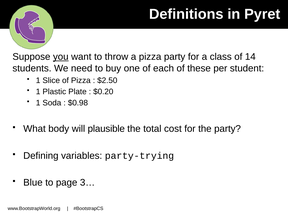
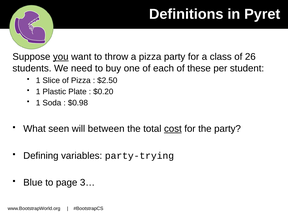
14: 14 -> 26
body: body -> seen
plausible: plausible -> between
cost underline: none -> present
